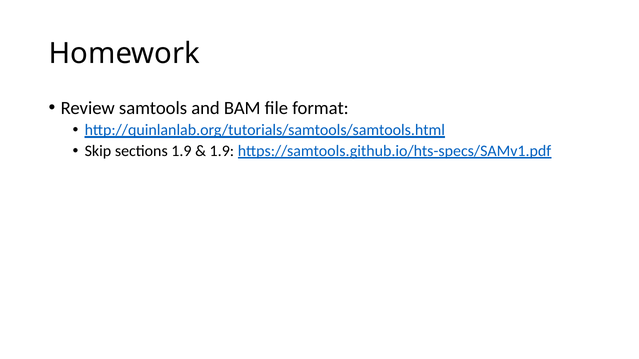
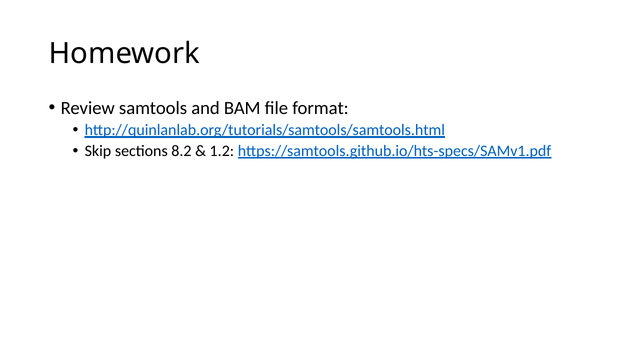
sections 1.9: 1.9 -> 8.2
1.9 at (222, 151): 1.9 -> 1.2
